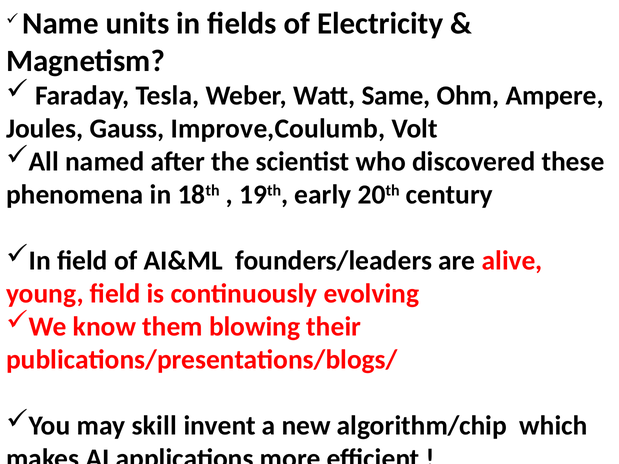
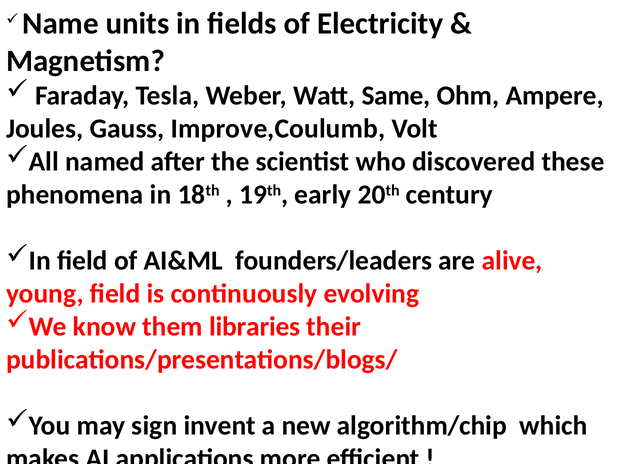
blowing: blowing -> libraries
skill: skill -> sign
